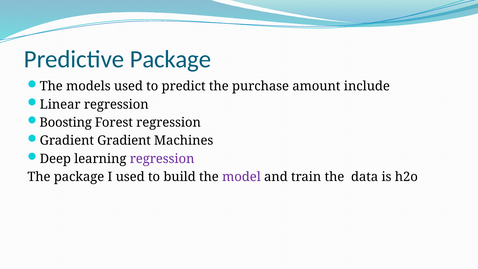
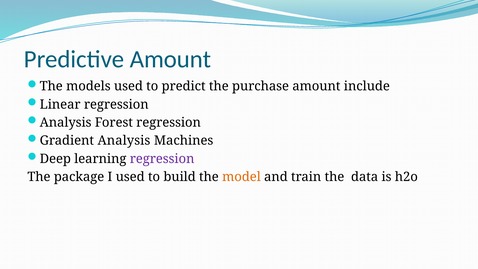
Predictive Package: Package -> Amount
Boosting at (66, 123): Boosting -> Analysis
Gradient Gradient: Gradient -> Analysis
model colour: purple -> orange
